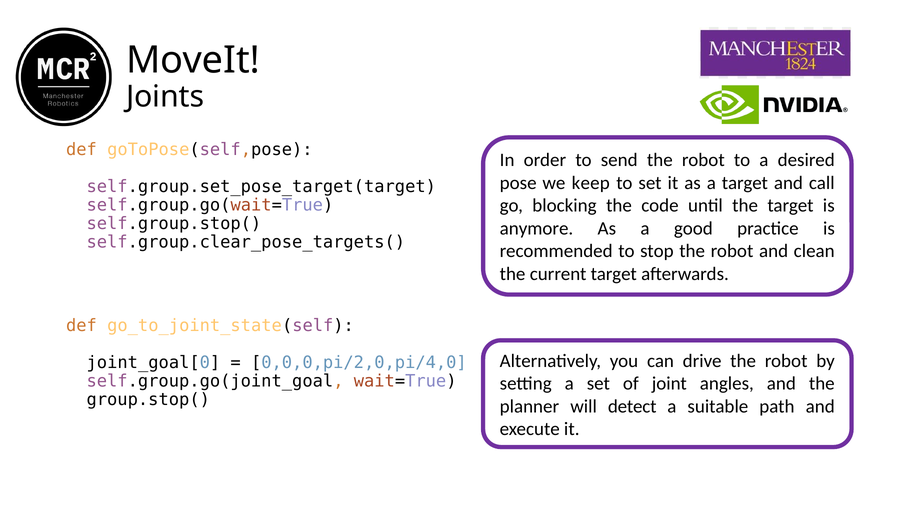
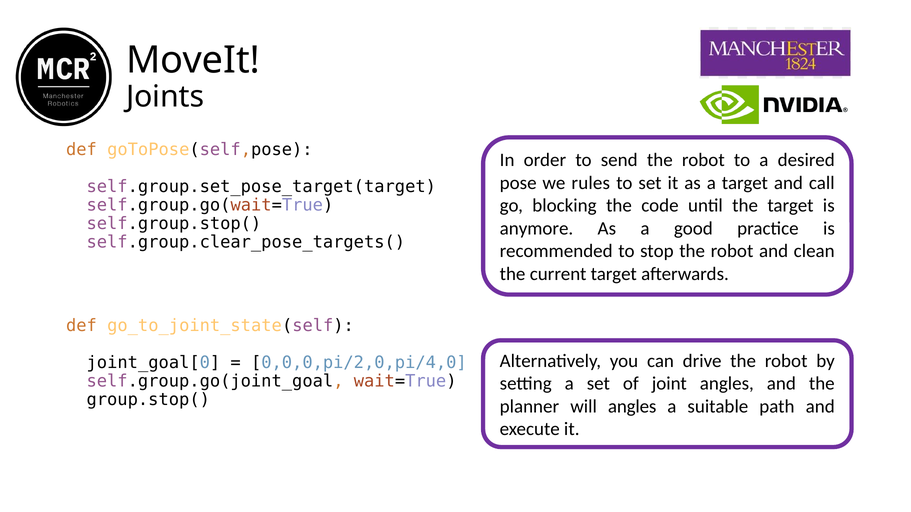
keep: keep -> rules
will detect: detect -> angles
